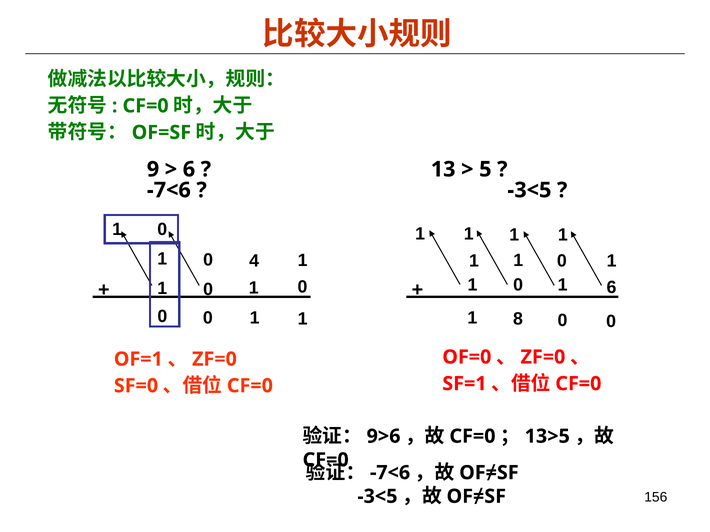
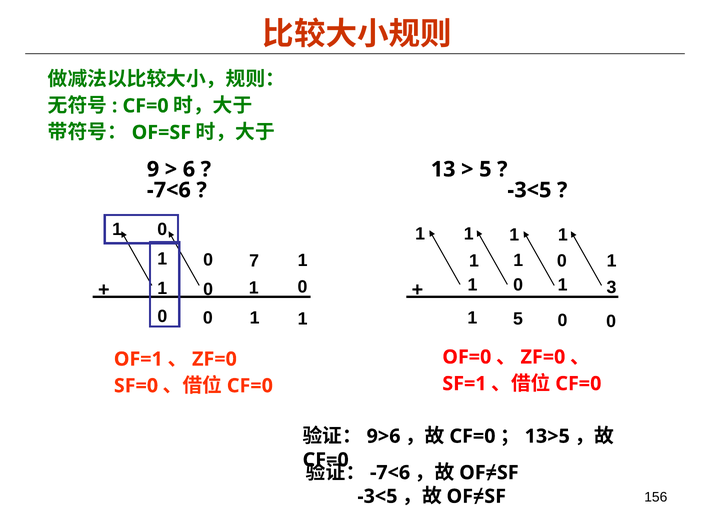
4: 4 -> 7
1 6: 6 -> 3
1 8: 8 -> 5
